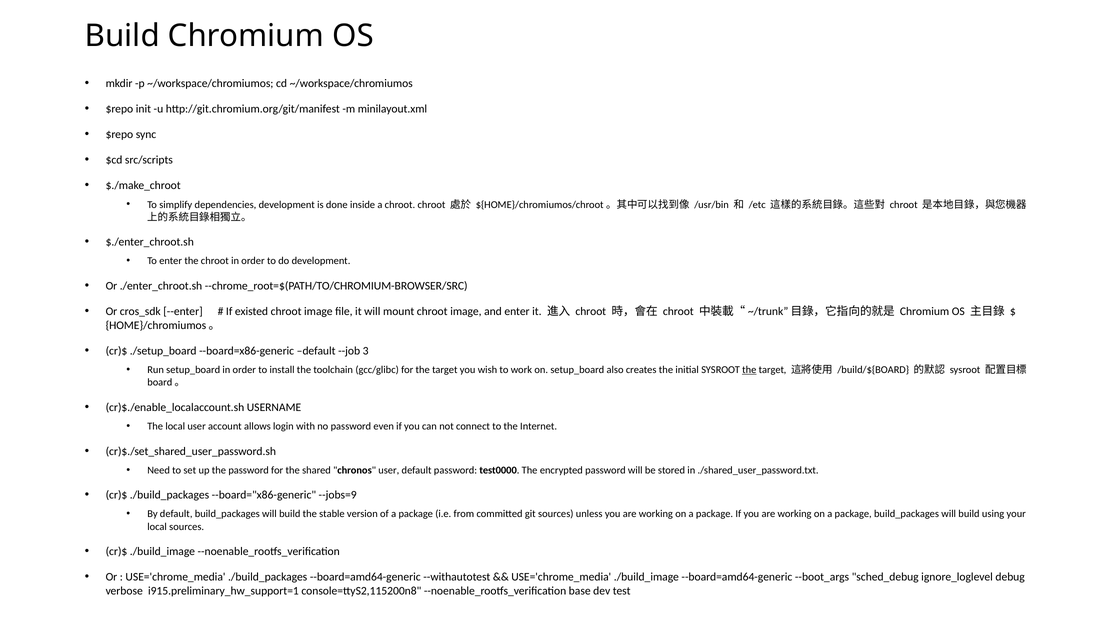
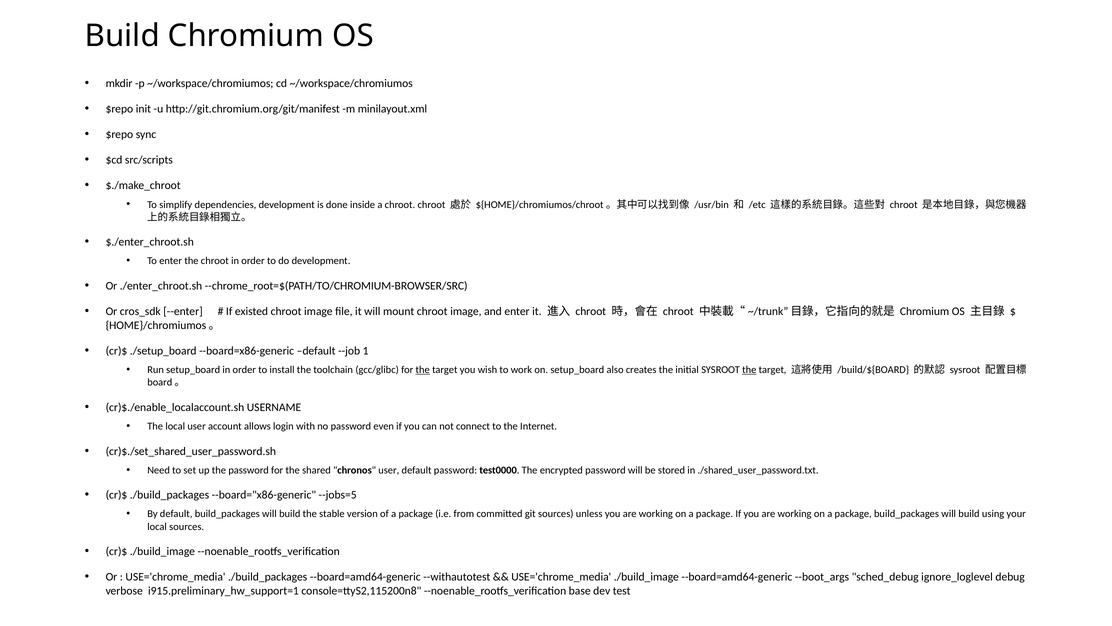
3: 3 -> 1
the at (423, 370) underline: none -> present
--jobs=9: --jobs=9 -> --jobs=5
